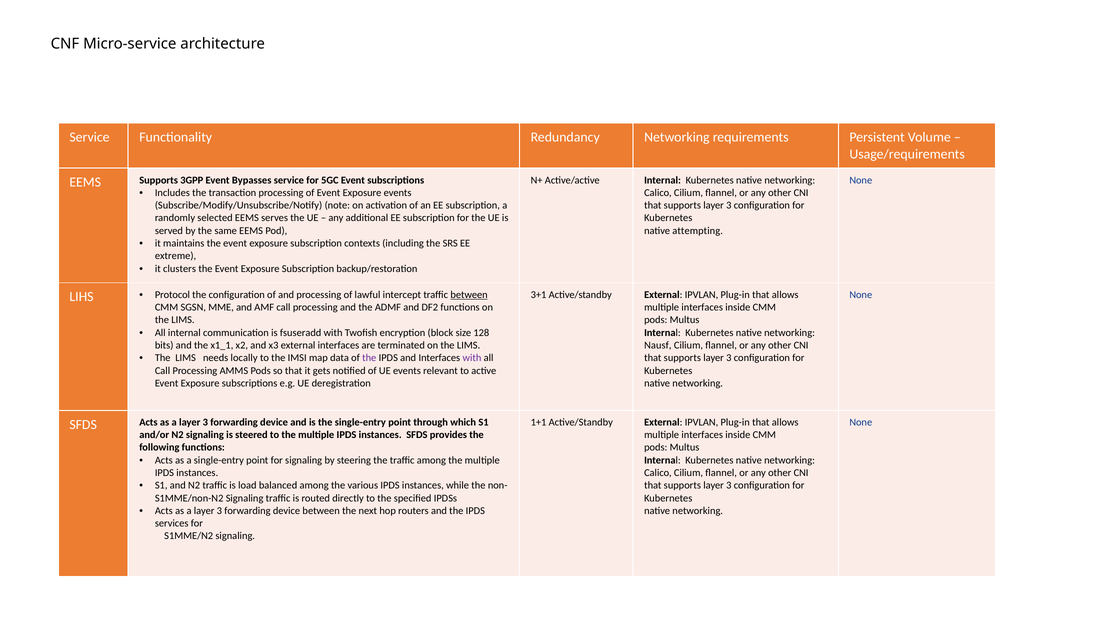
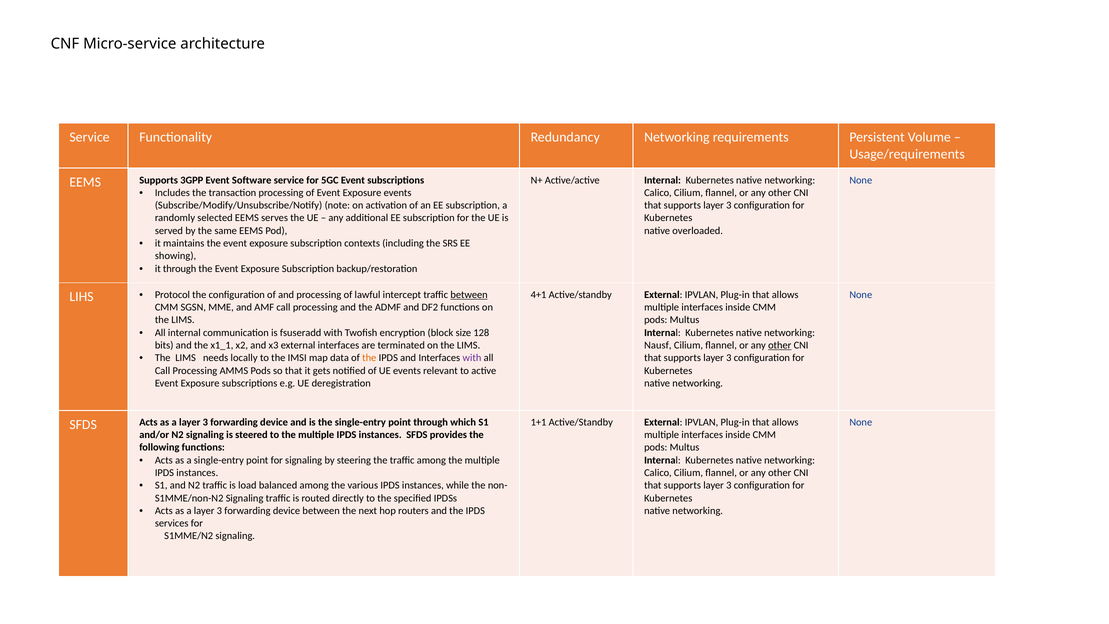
Bypasses: Bypasses -> Software
attempting: attempting -> overloaded
extreme: extreme -> showing
it clusters: clusters -> through
3+1: 3+1 -> 4+1
other at (780, 345) underline: none -> present
the at (369, 358) colour: purple -> orange
